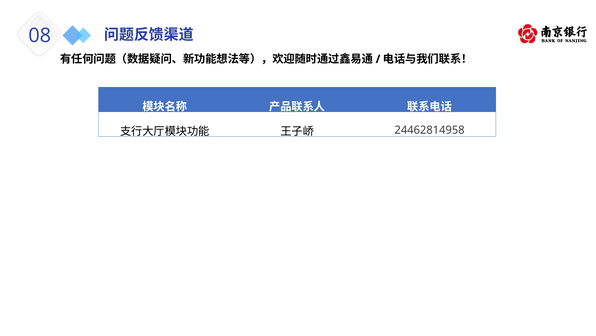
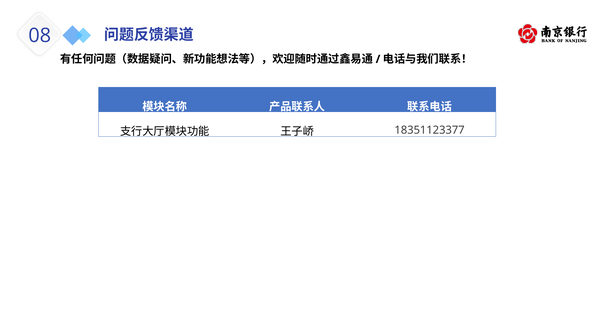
24462814958: 24462814958 -> 18351123377
